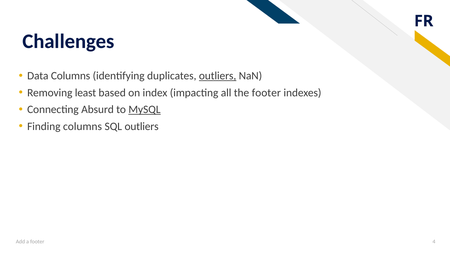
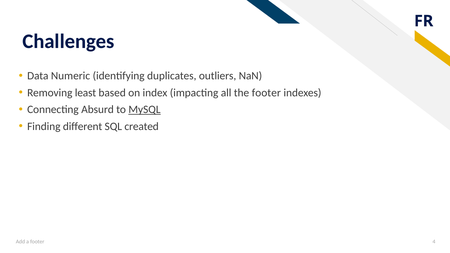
Data Columns: Columns -> Numeric
outliers at (218, 76) underline: present -> none
Finding columns: columns -> different
SQL outliers: outliers -> created
